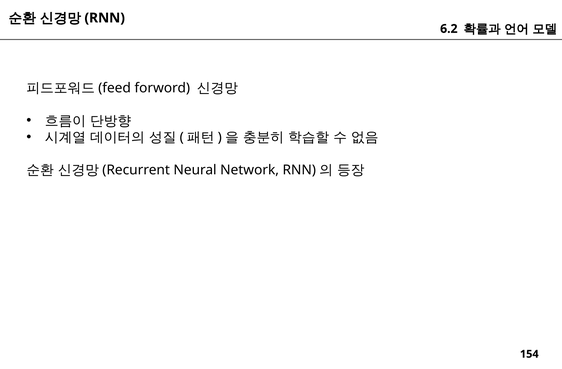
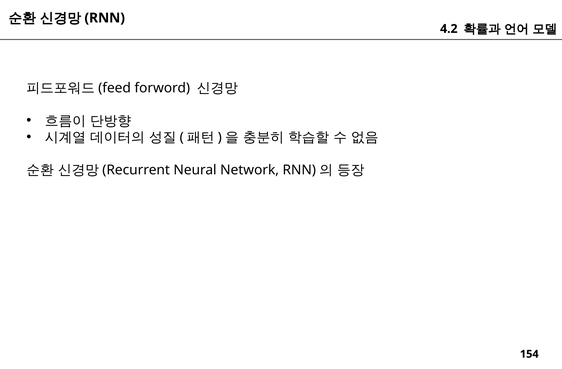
6.2: 6.2 -> 4.2
